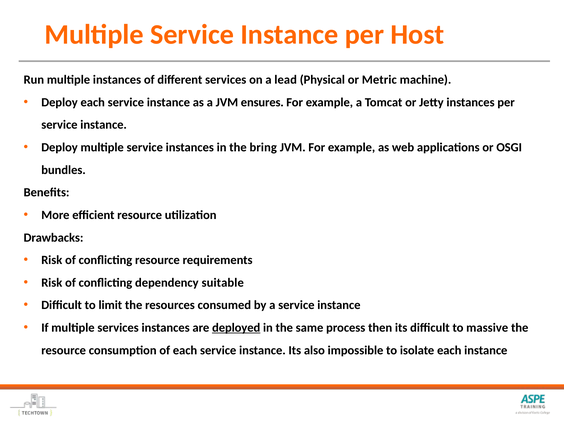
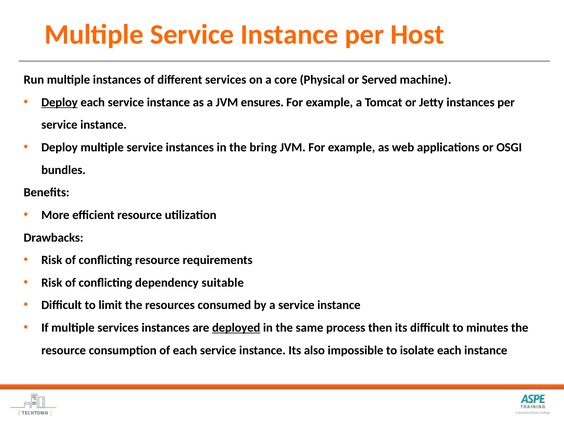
lead: lead -> core
Metric: Metric -> Served
Deploy at (60, 102) underline: none -> present
massive: massive -> minutes
